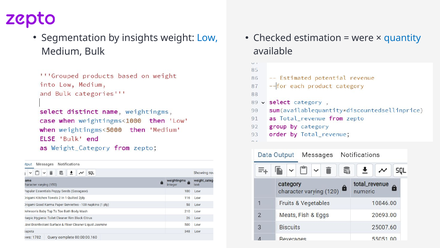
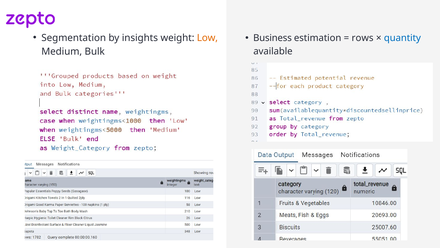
Low colour: blue -> orange
Checked: Checked -> Business
were: were -> rows
